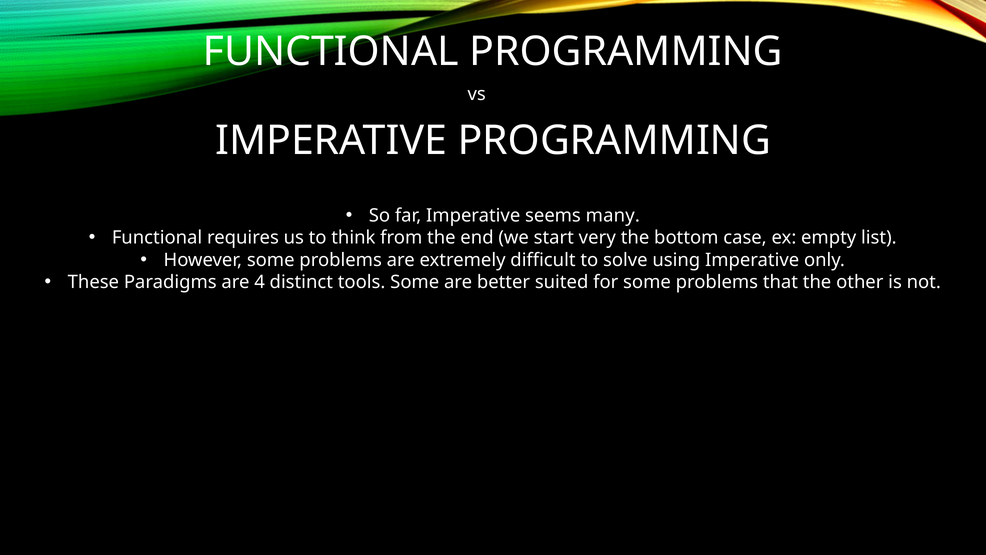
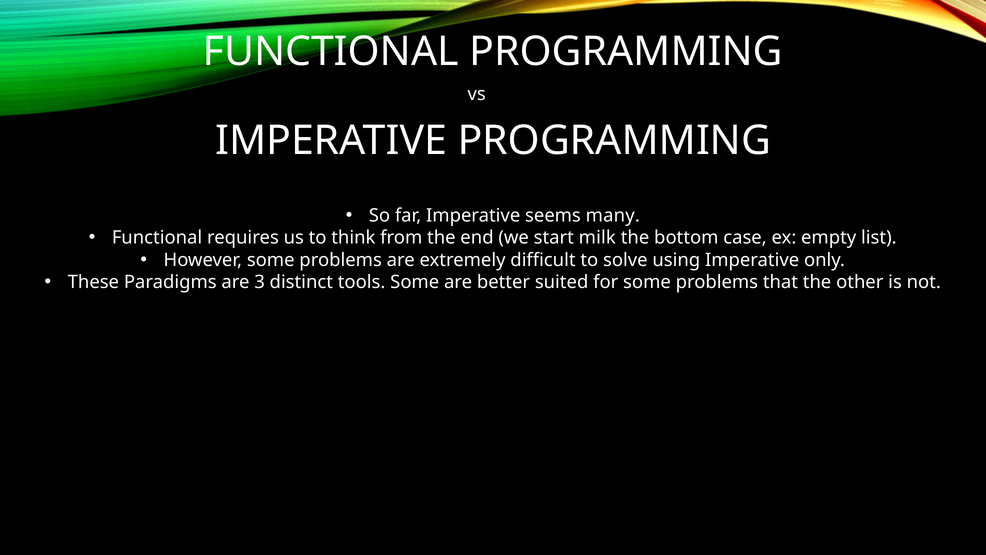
very: very -> milk
4: 4 -> 3
